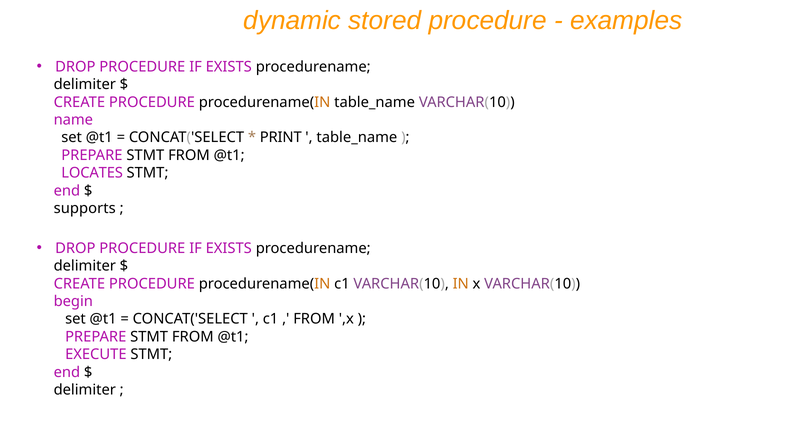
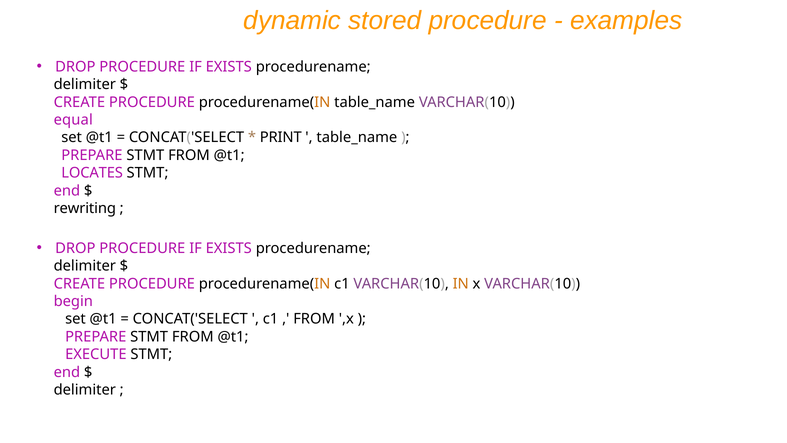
name: name -> equal
supports: supports -> rewriting
